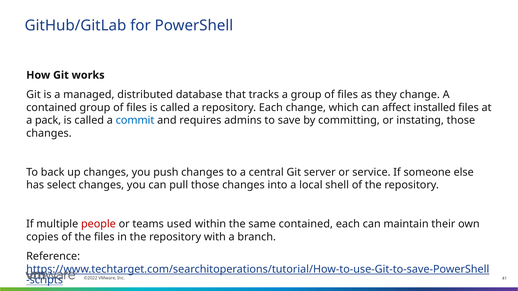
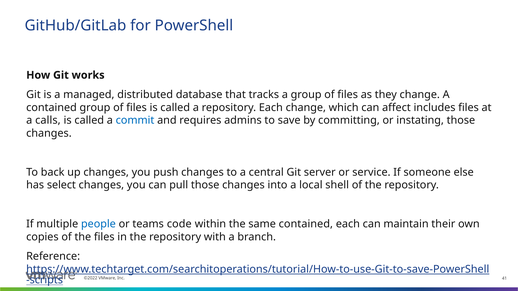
installed: installed -> includes
pack: pack -> calls
people colour: red -> blue
used: used -> code
